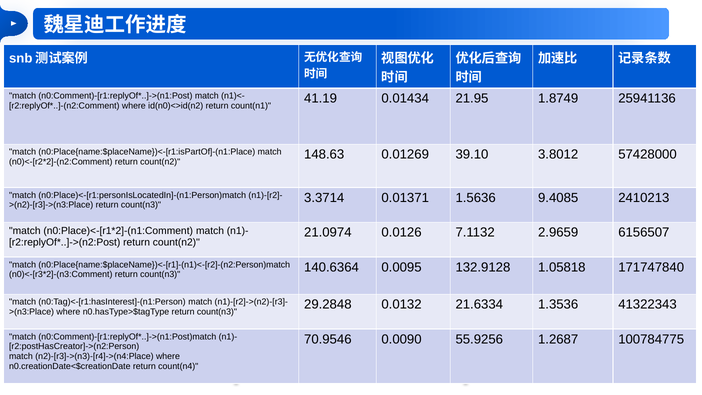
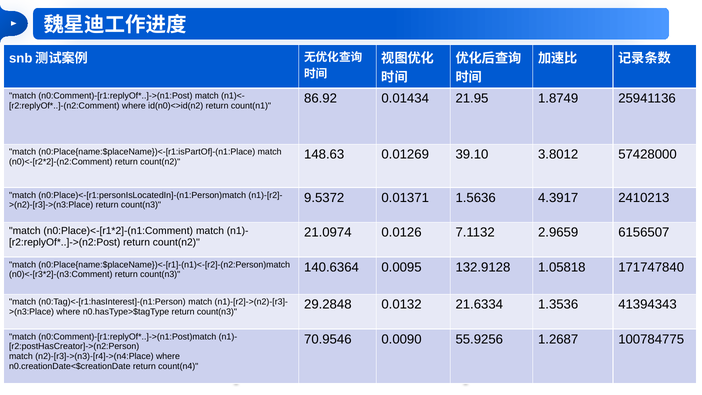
41.19: 41.19 -> 86.92
3.3714: 3.3714 -> 9.5372
9.4085: 9.4085 -> 4.3917
41322343: 41322343 -> 41394343
